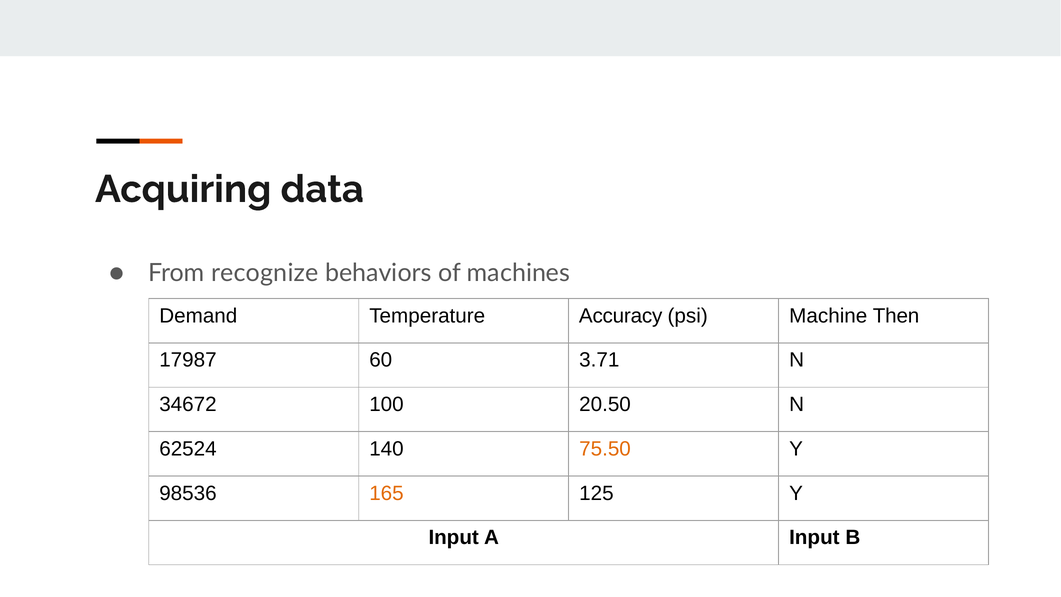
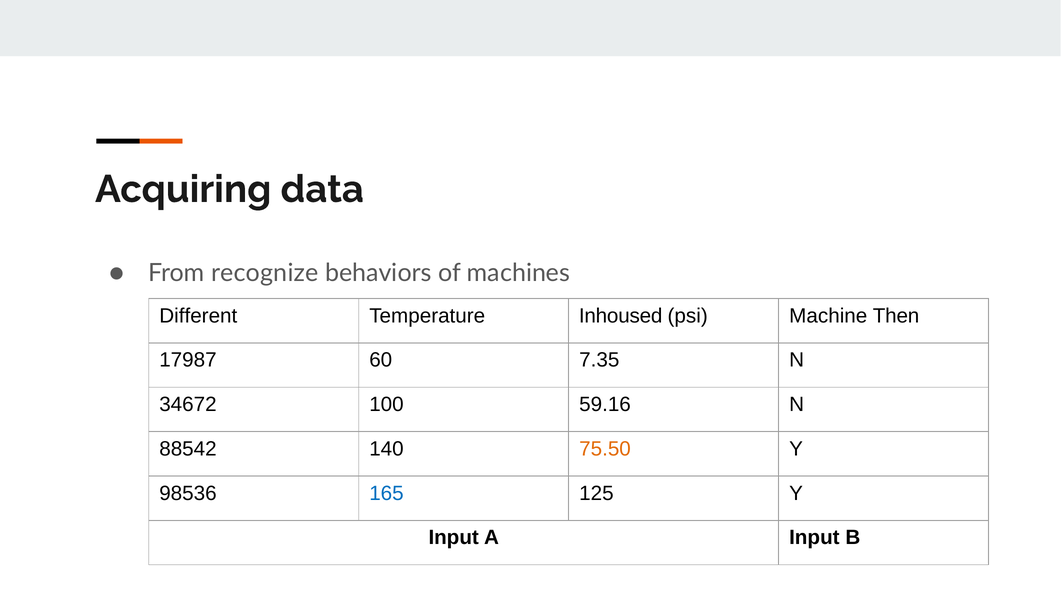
Demand: Demand -> Different
Accuracy: Accuracy -> Inhoused
3.71: 3.71 -> 7.35
20.50: 20.50 -> 59.16
62524: 62524 -> 88542
165 colour: orange -> blue
